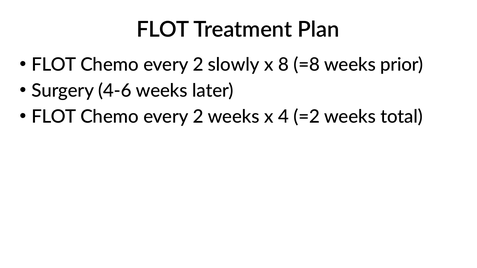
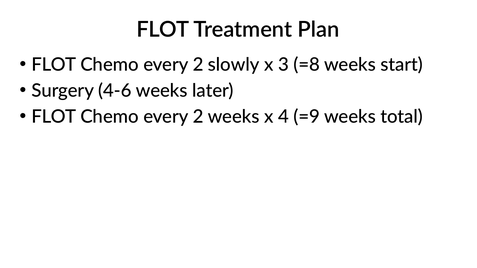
8: 8 -> 3
prior: prior -> start
=2: =2 -> =9
